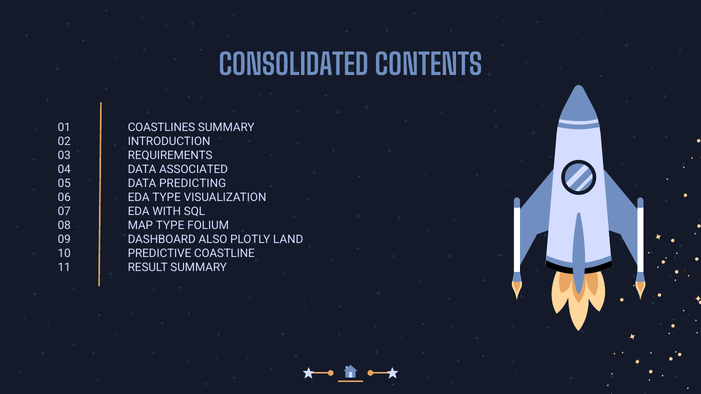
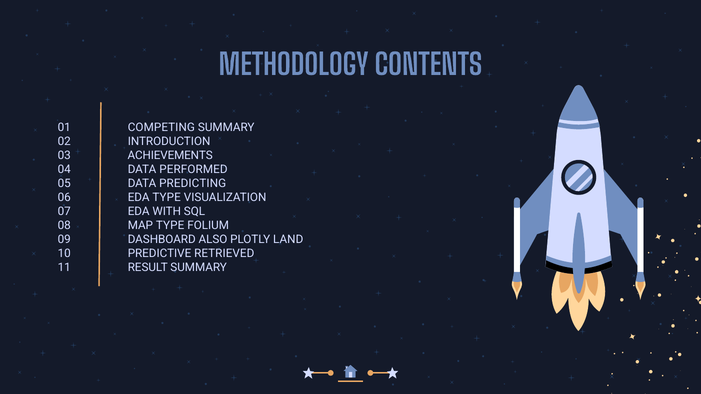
CONSOLIDATED: CONSOLIDATED -> METHODOLOGY
COASTLINES: COASTLINES -> COMPETING
REQUIREMENTS: REQUIREMENTS -> ACHIEVEMENTS
ASSOCIATED: ASSOCIATED -> PERFORMED
COASTLINE: COASTLINE -> RETRIEVED
